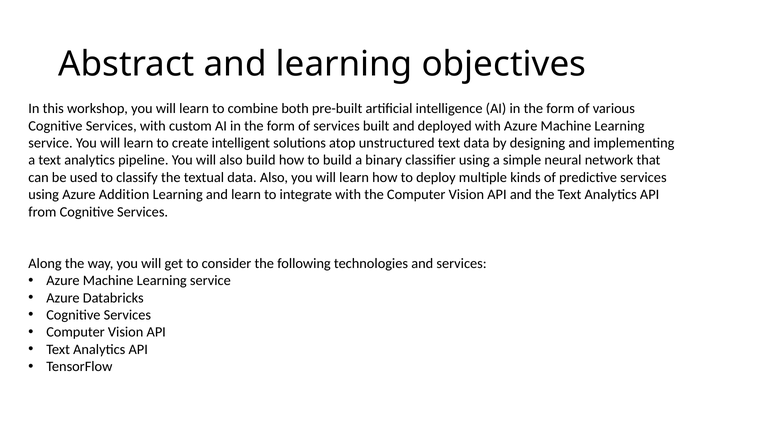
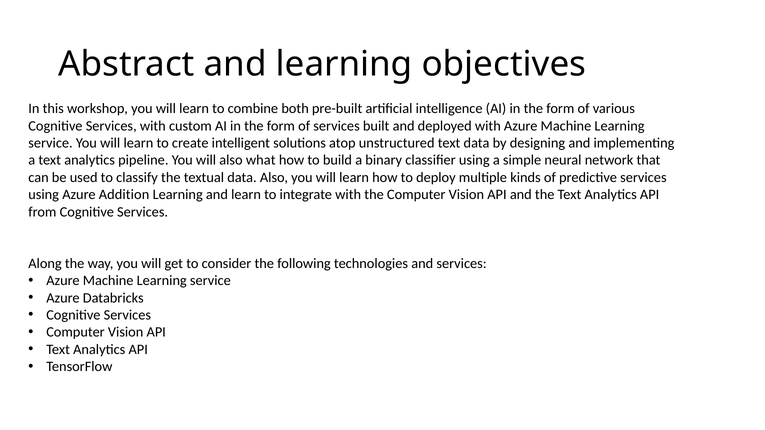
also build: build -> what
